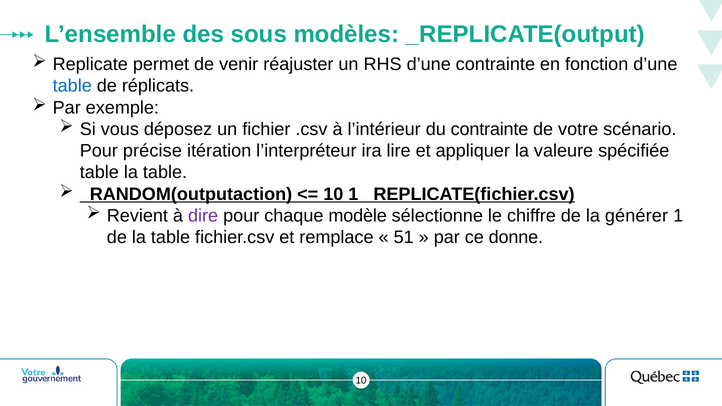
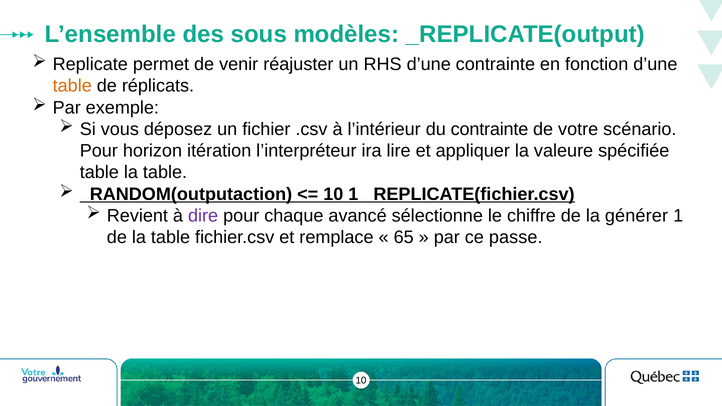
table at (72, 86) colour: blue -> orange
précise: précise -> horizon
modèle: modèle -> avancé
51: 51 -> 65
donne: donne -> passe
